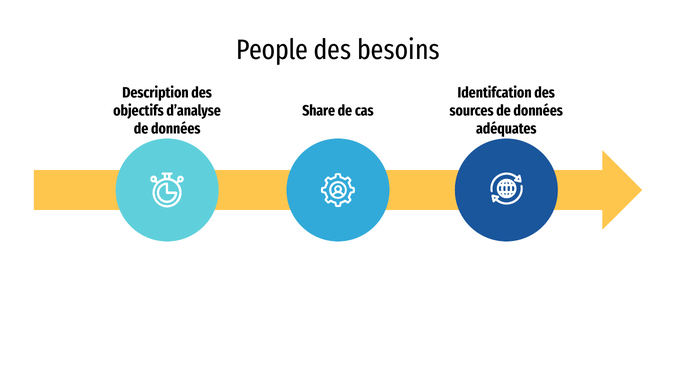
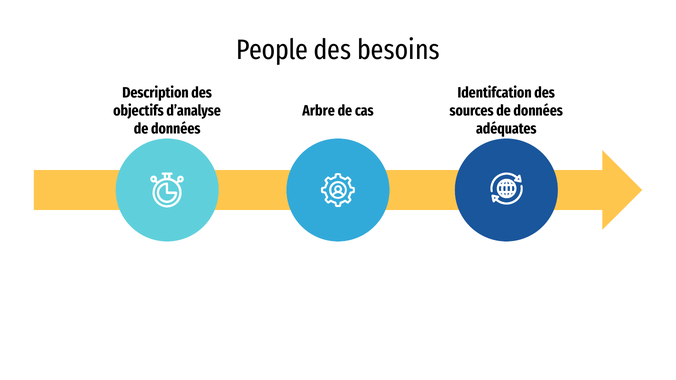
Share: Share -> Arbre
